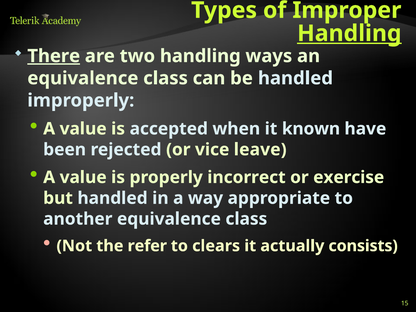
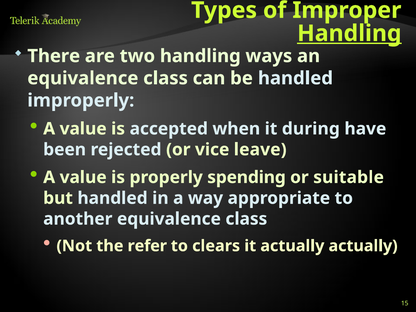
There underline: present -> none
known: known -> during
incorrect: incorrect -> spending
exercise: exercise -> suitable
actually consists: consists -> actually
